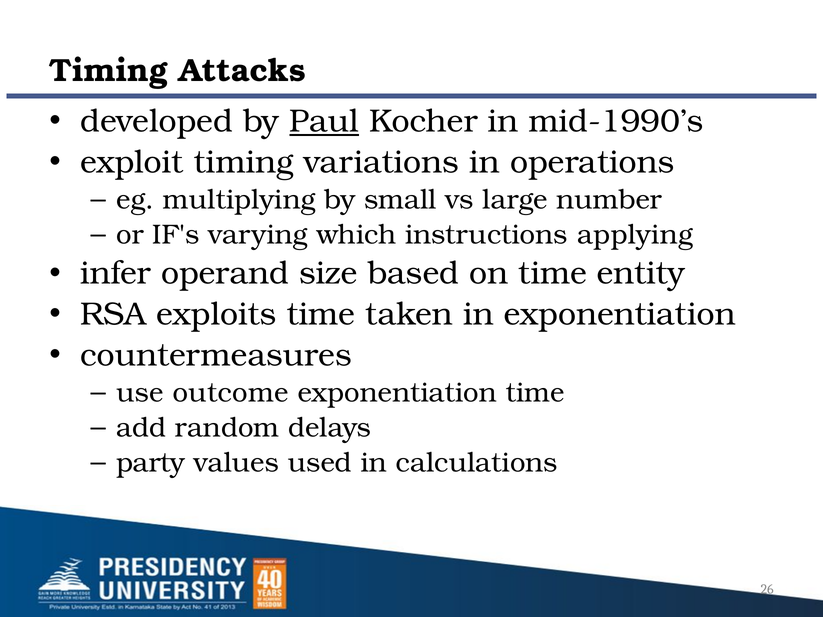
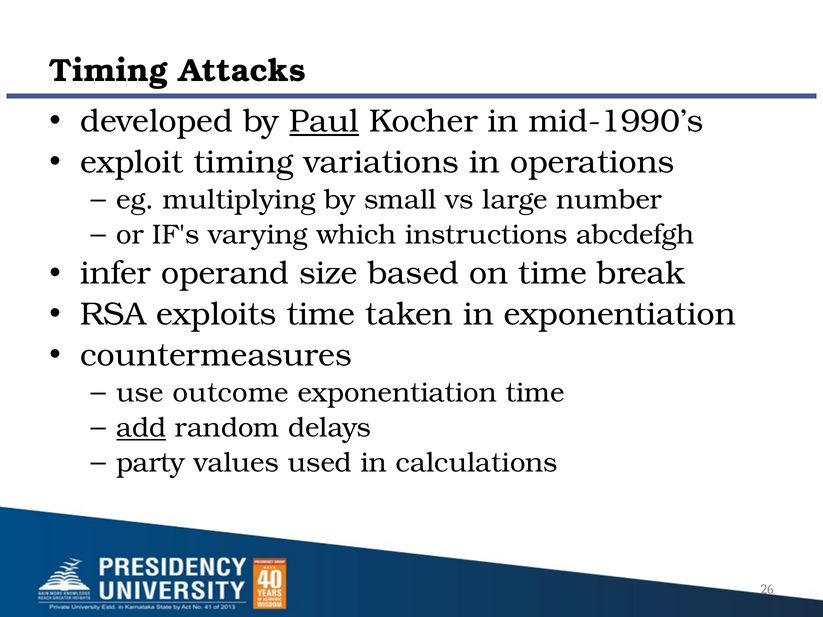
applying: applying -> abcdefgh
entity: entity -> break
add underline: none -> present
